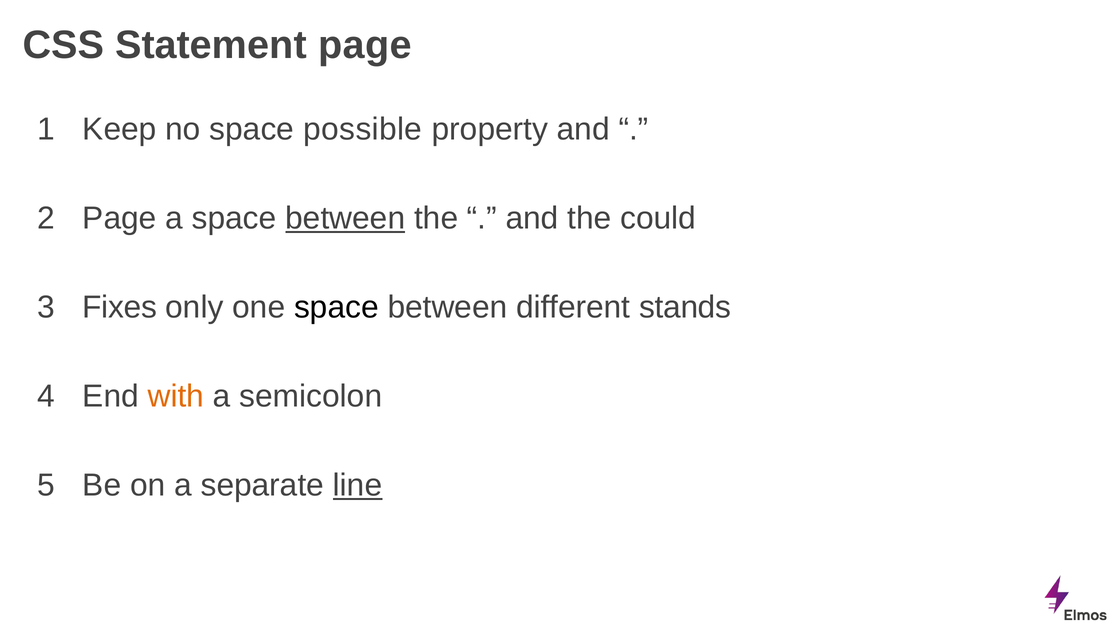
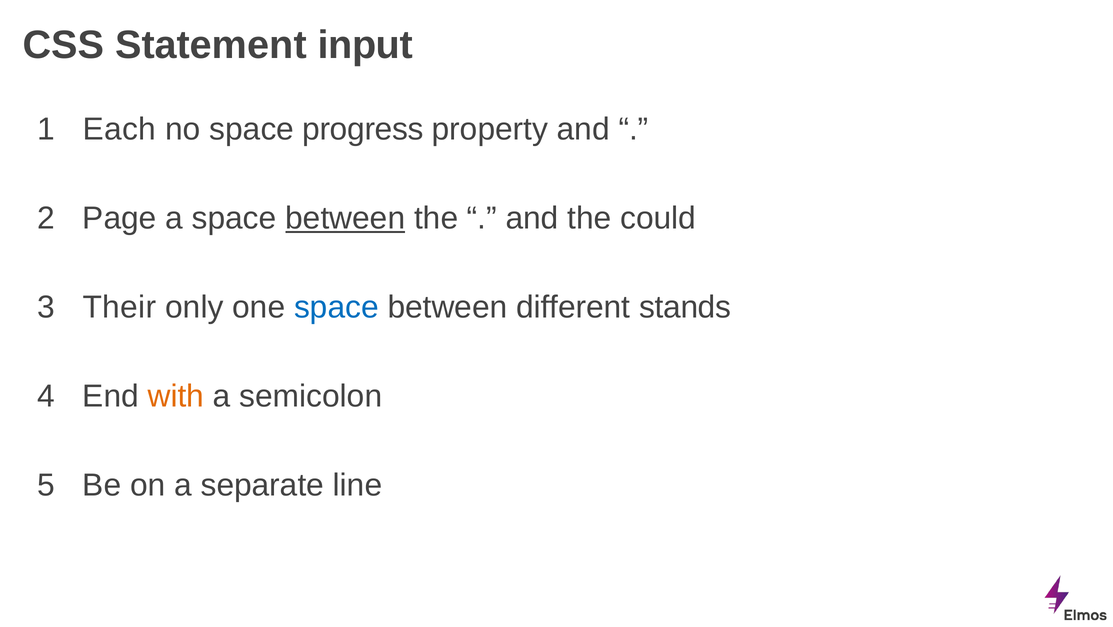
Statement page: page -> input
Keep: Keep -> Each
possible: possible -> progress
Fixes: Fixes -> Their
space at (336, 307) colour: black -> blue
line underline: present -> none
